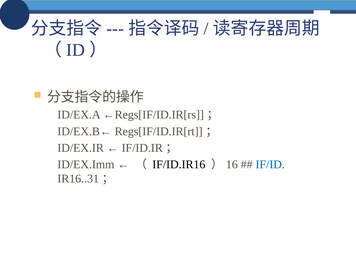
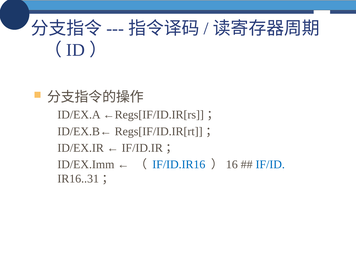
IF/ID.IR16 colour: black -> blue
